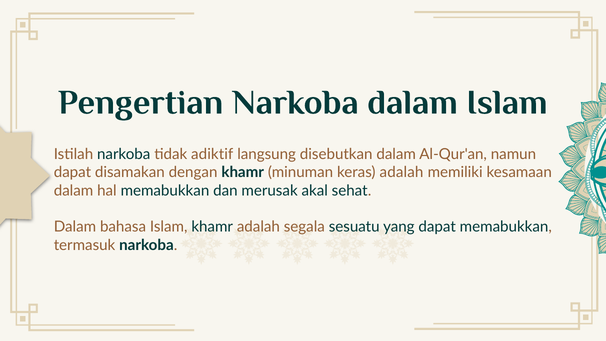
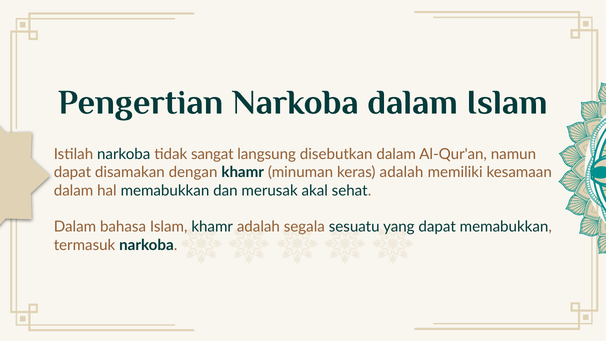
adiktif: adiktif -> sangat
